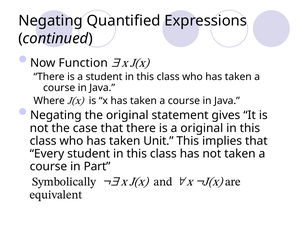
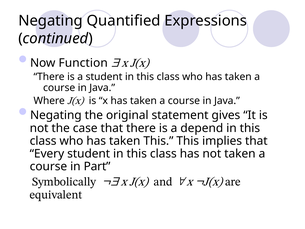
a original: original -> depend
taken Unit: Unit -> This
